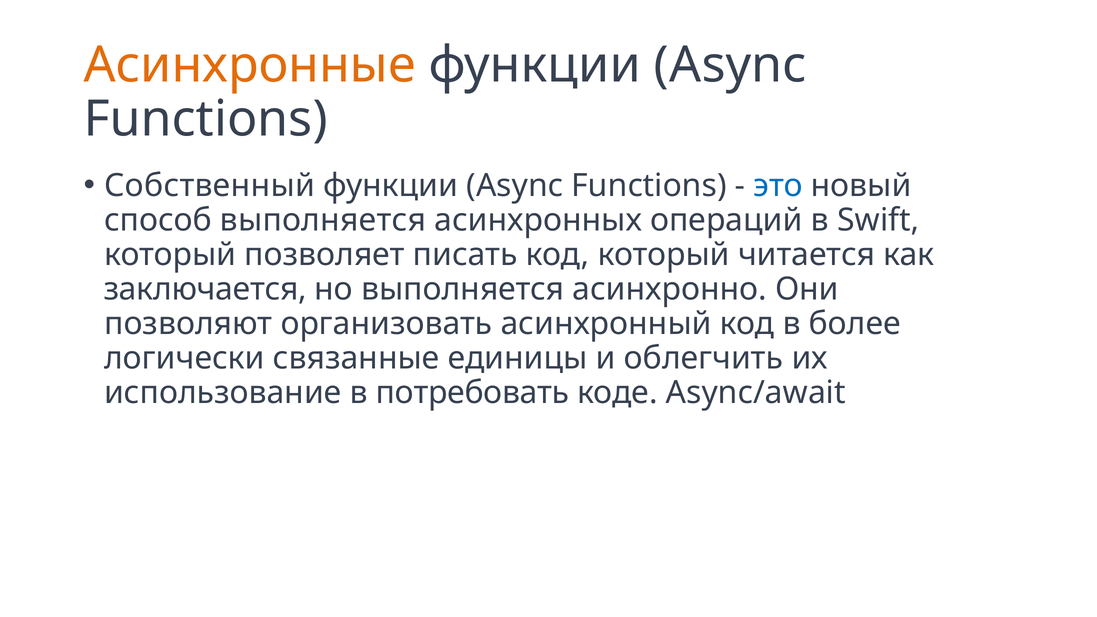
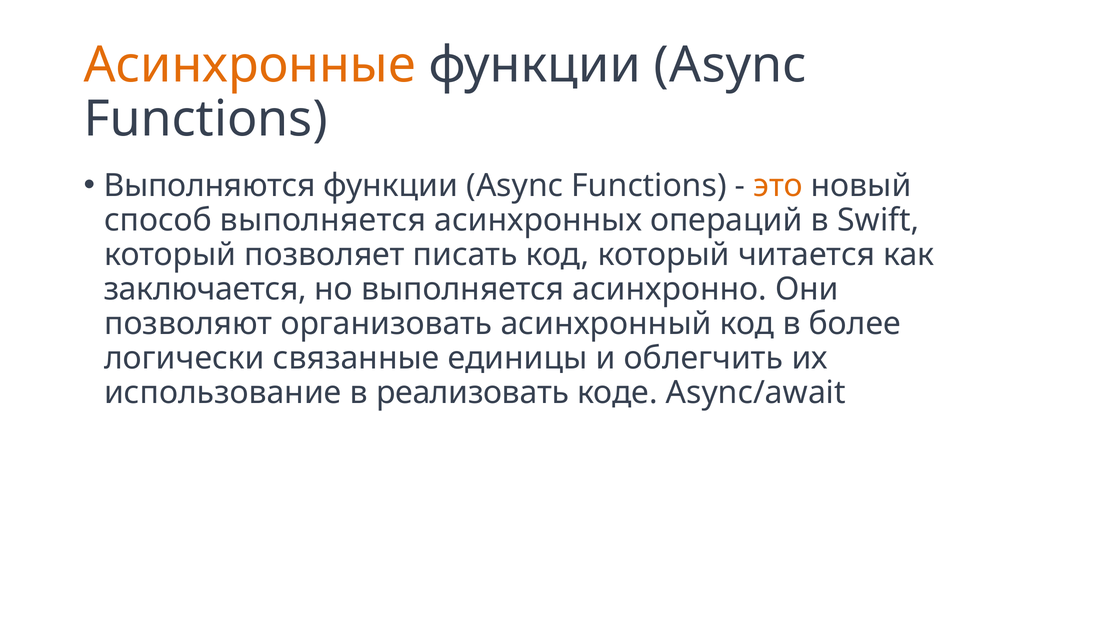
Собственный: Собственный -> Выполняются
это colour: blue -> orange
потребовать: потребовать -> реализовать
